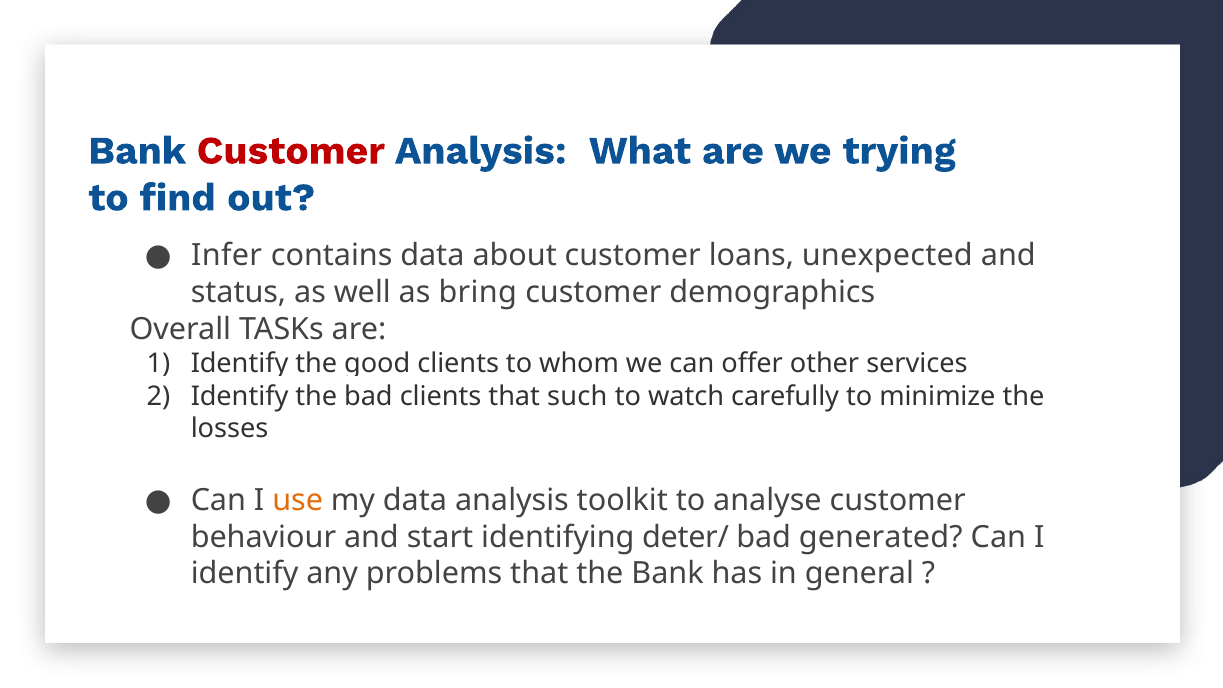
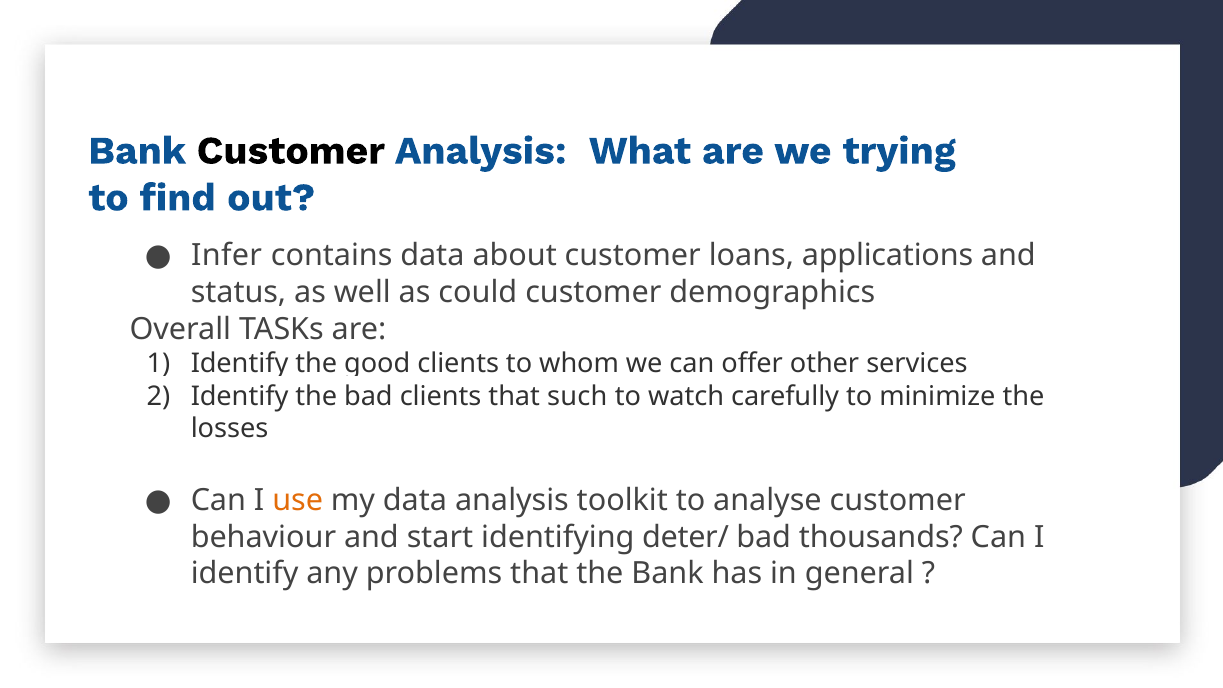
Customer at (291, 151) colour: red -> black
unexpected: unexpected -> applications
bring: bring -> could
generated: generated -> thousands
